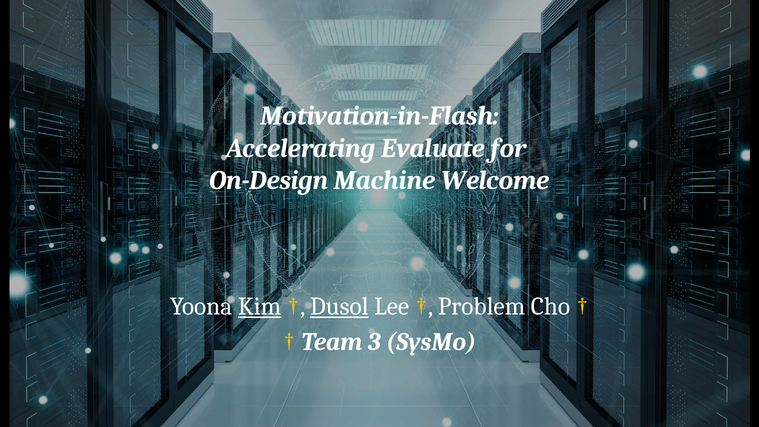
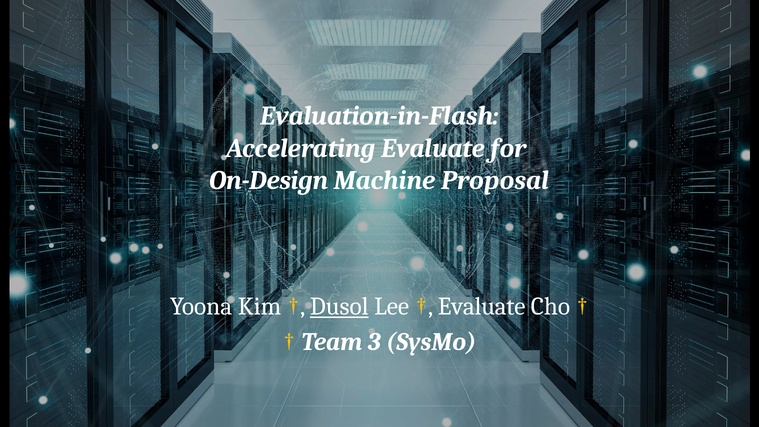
Motivation-in-Flash: Motivation-in-Flash -> Evaluation-in-Flash
Welcome: Welcome -> Proposal
Kim underline: present -> none
Problem at (482, 306): Problem -> Evaluate
